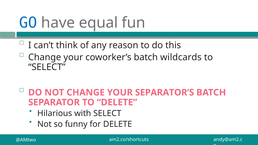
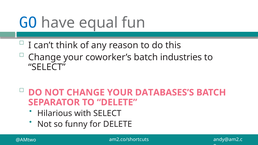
wildcards: wildcards -> industries
SEPARATOR’S: SEPARATOR’S -> DATABASES’S
